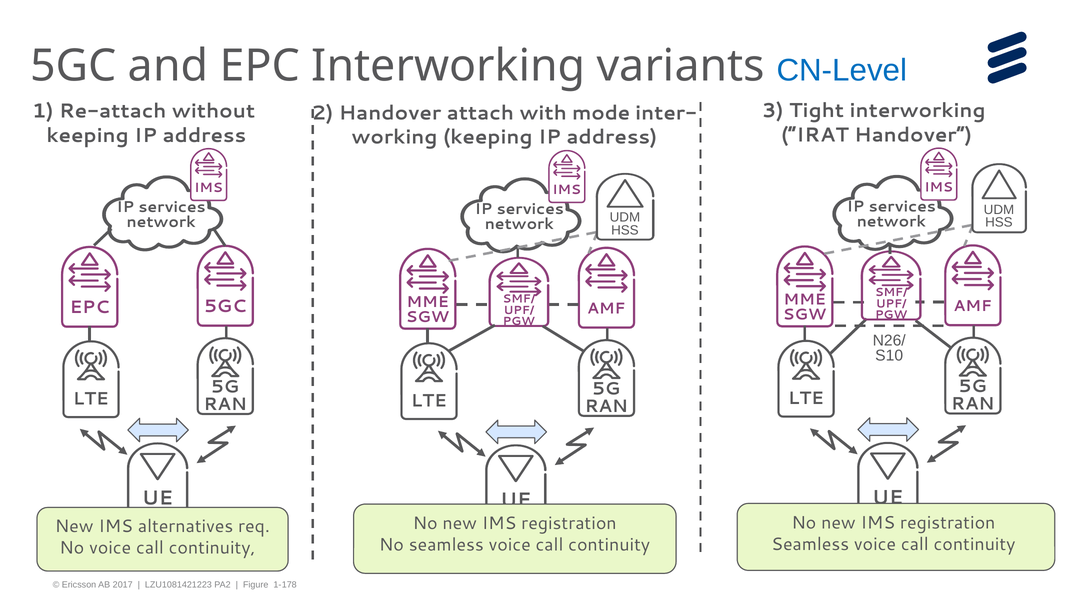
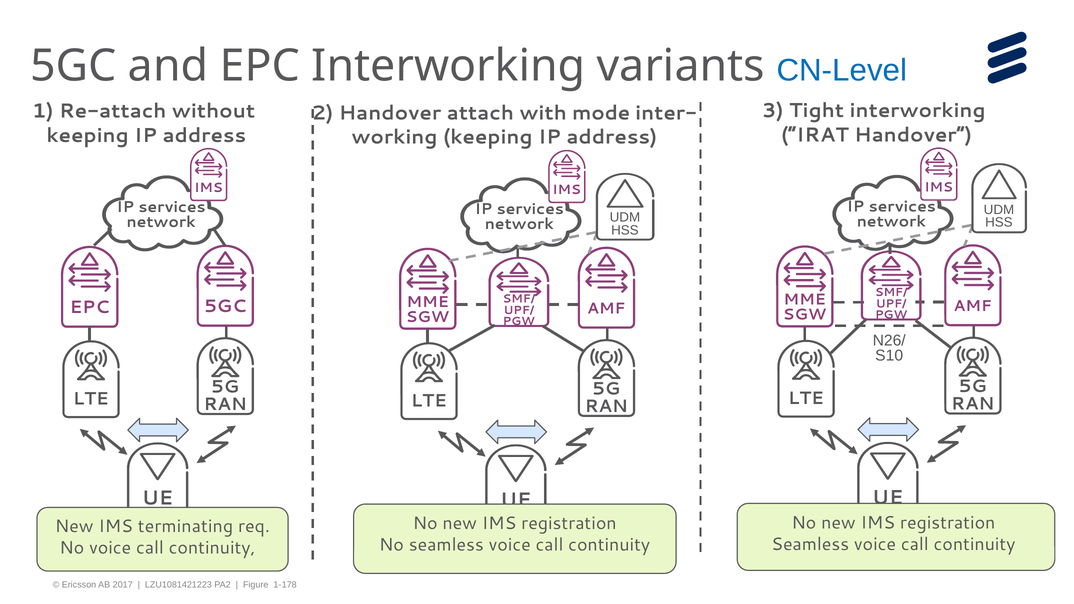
alternatives: alternatives -> terminating
